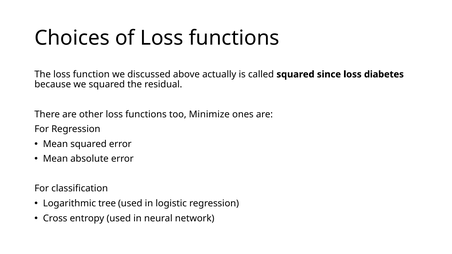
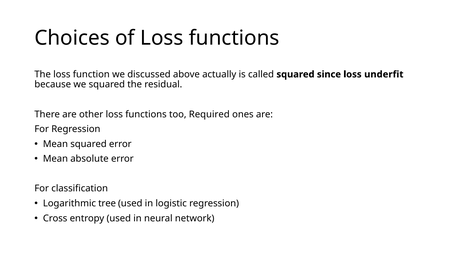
diabetes: diabetes -> underfit
Minimize: Minimize -> Required
